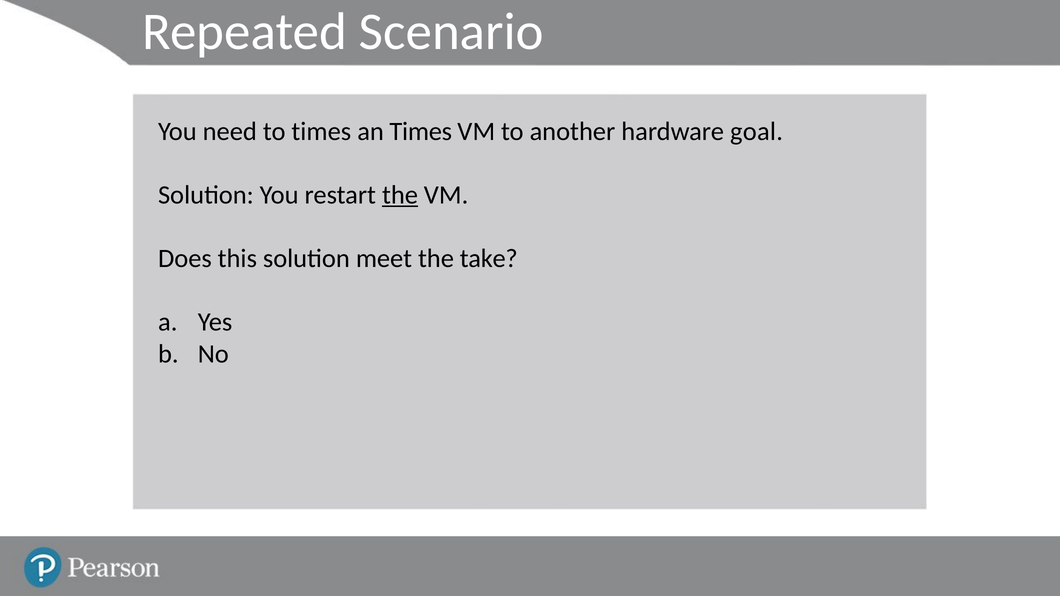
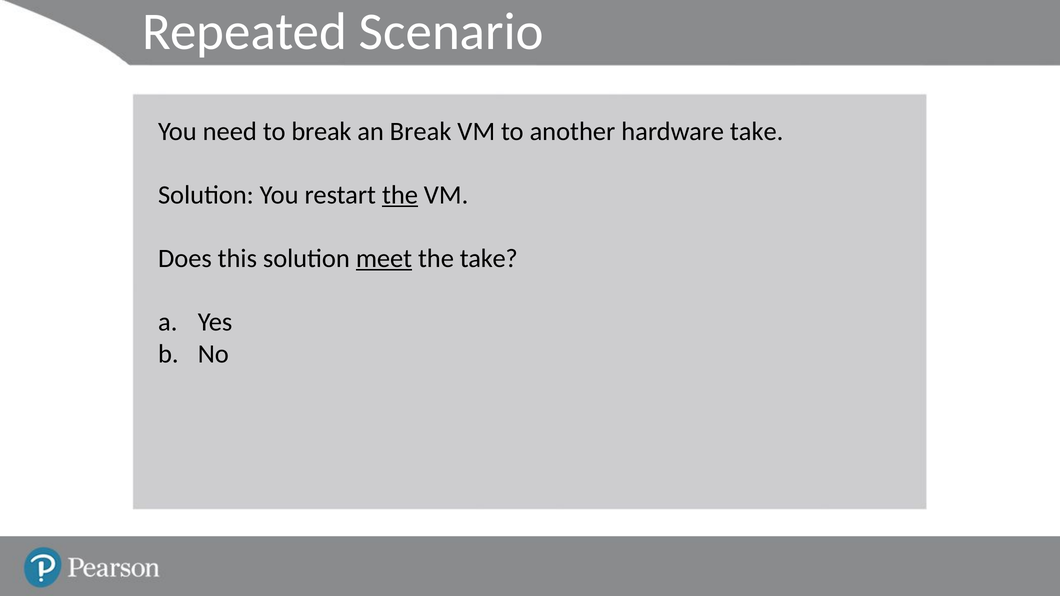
to times: times -> break
an Times: Times -> Break
hardware goal: goal -> take
meet underline: none -> present
